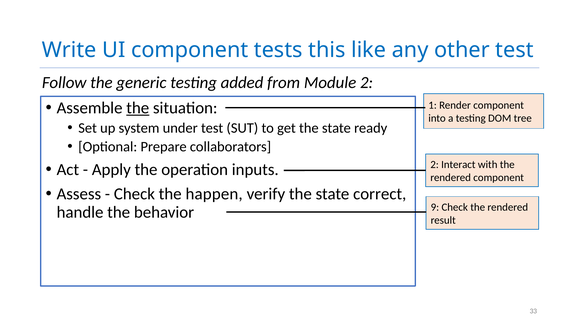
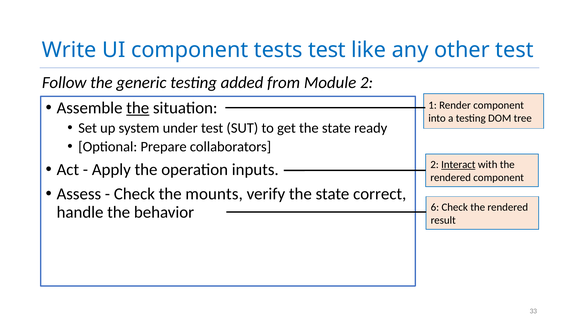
tests this: this -> test
Interact underline: none -> present
happen: happen -> mounts
9: 9 -> 6
